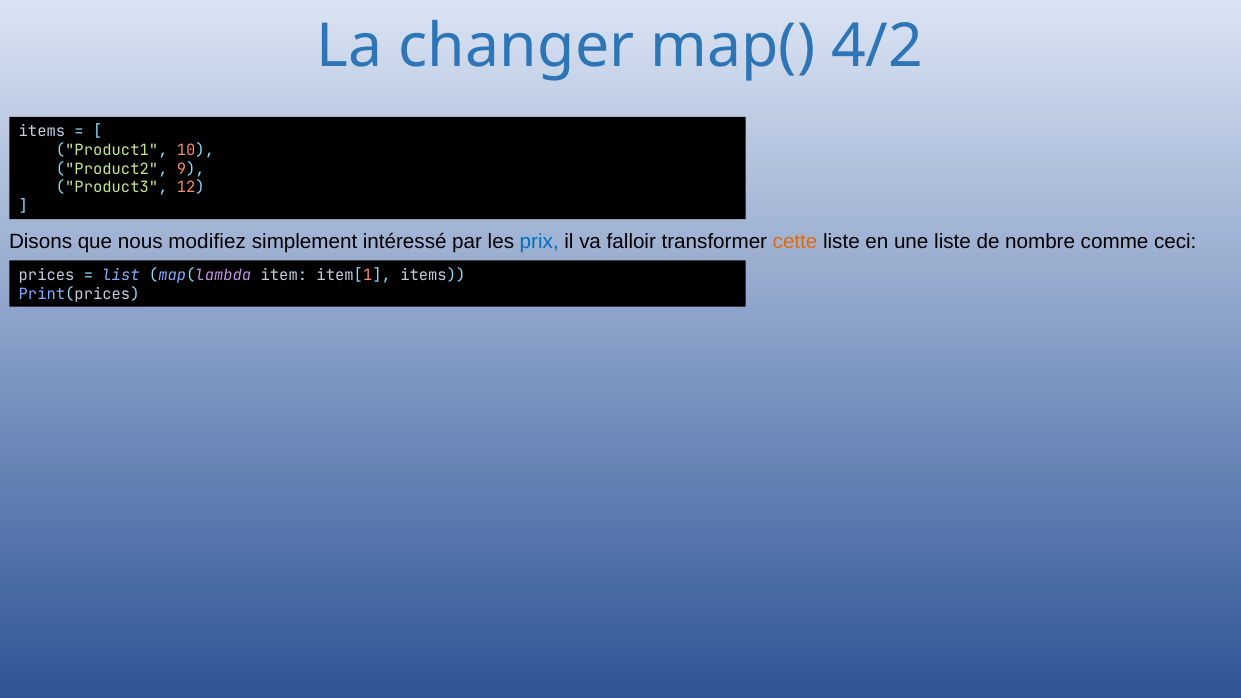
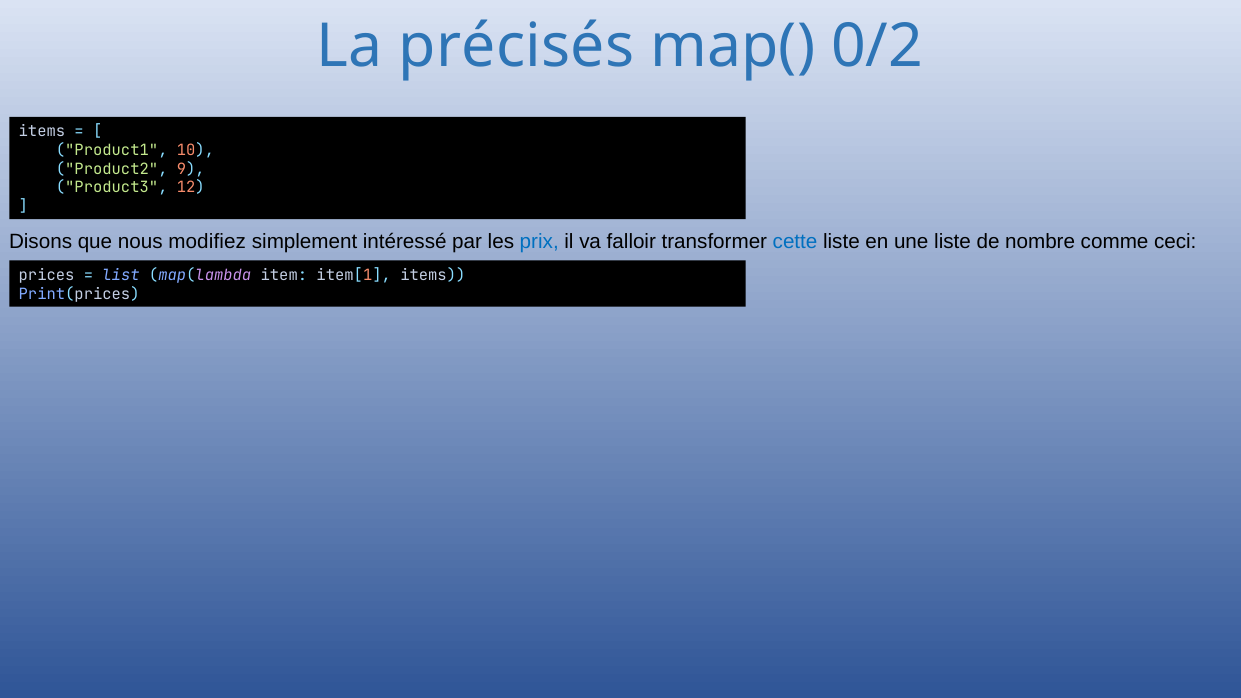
changer: changer -> précisés
4/2: 4/2 -> 0/2
cette colour: orange -> blue
